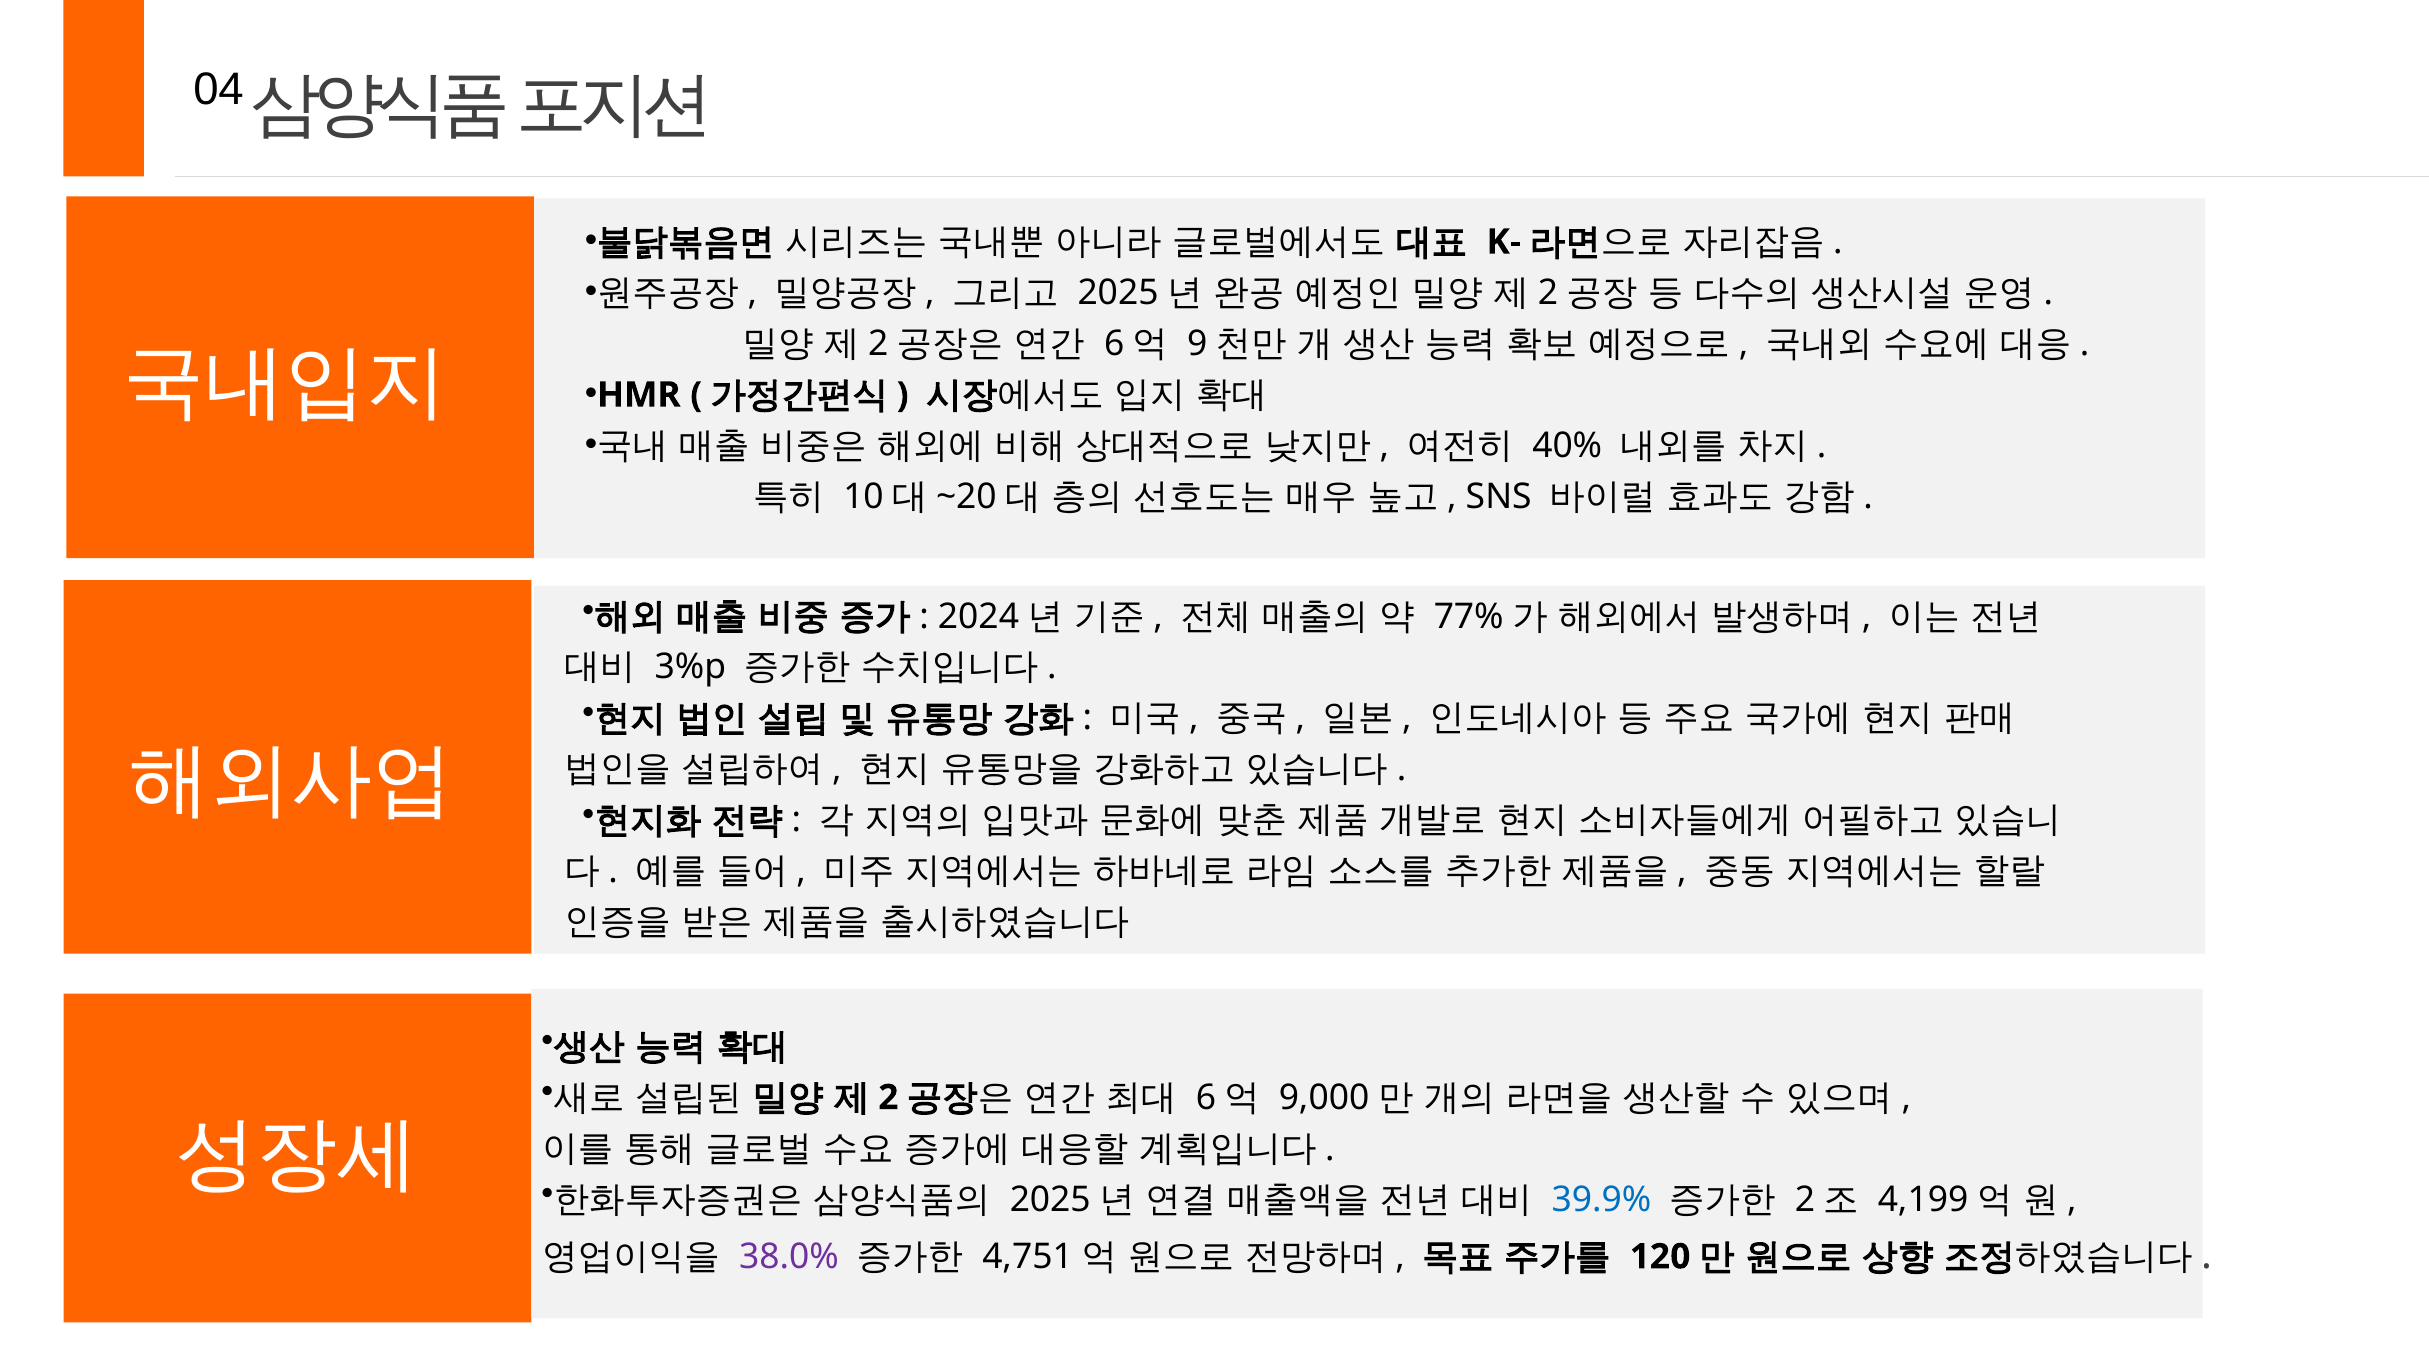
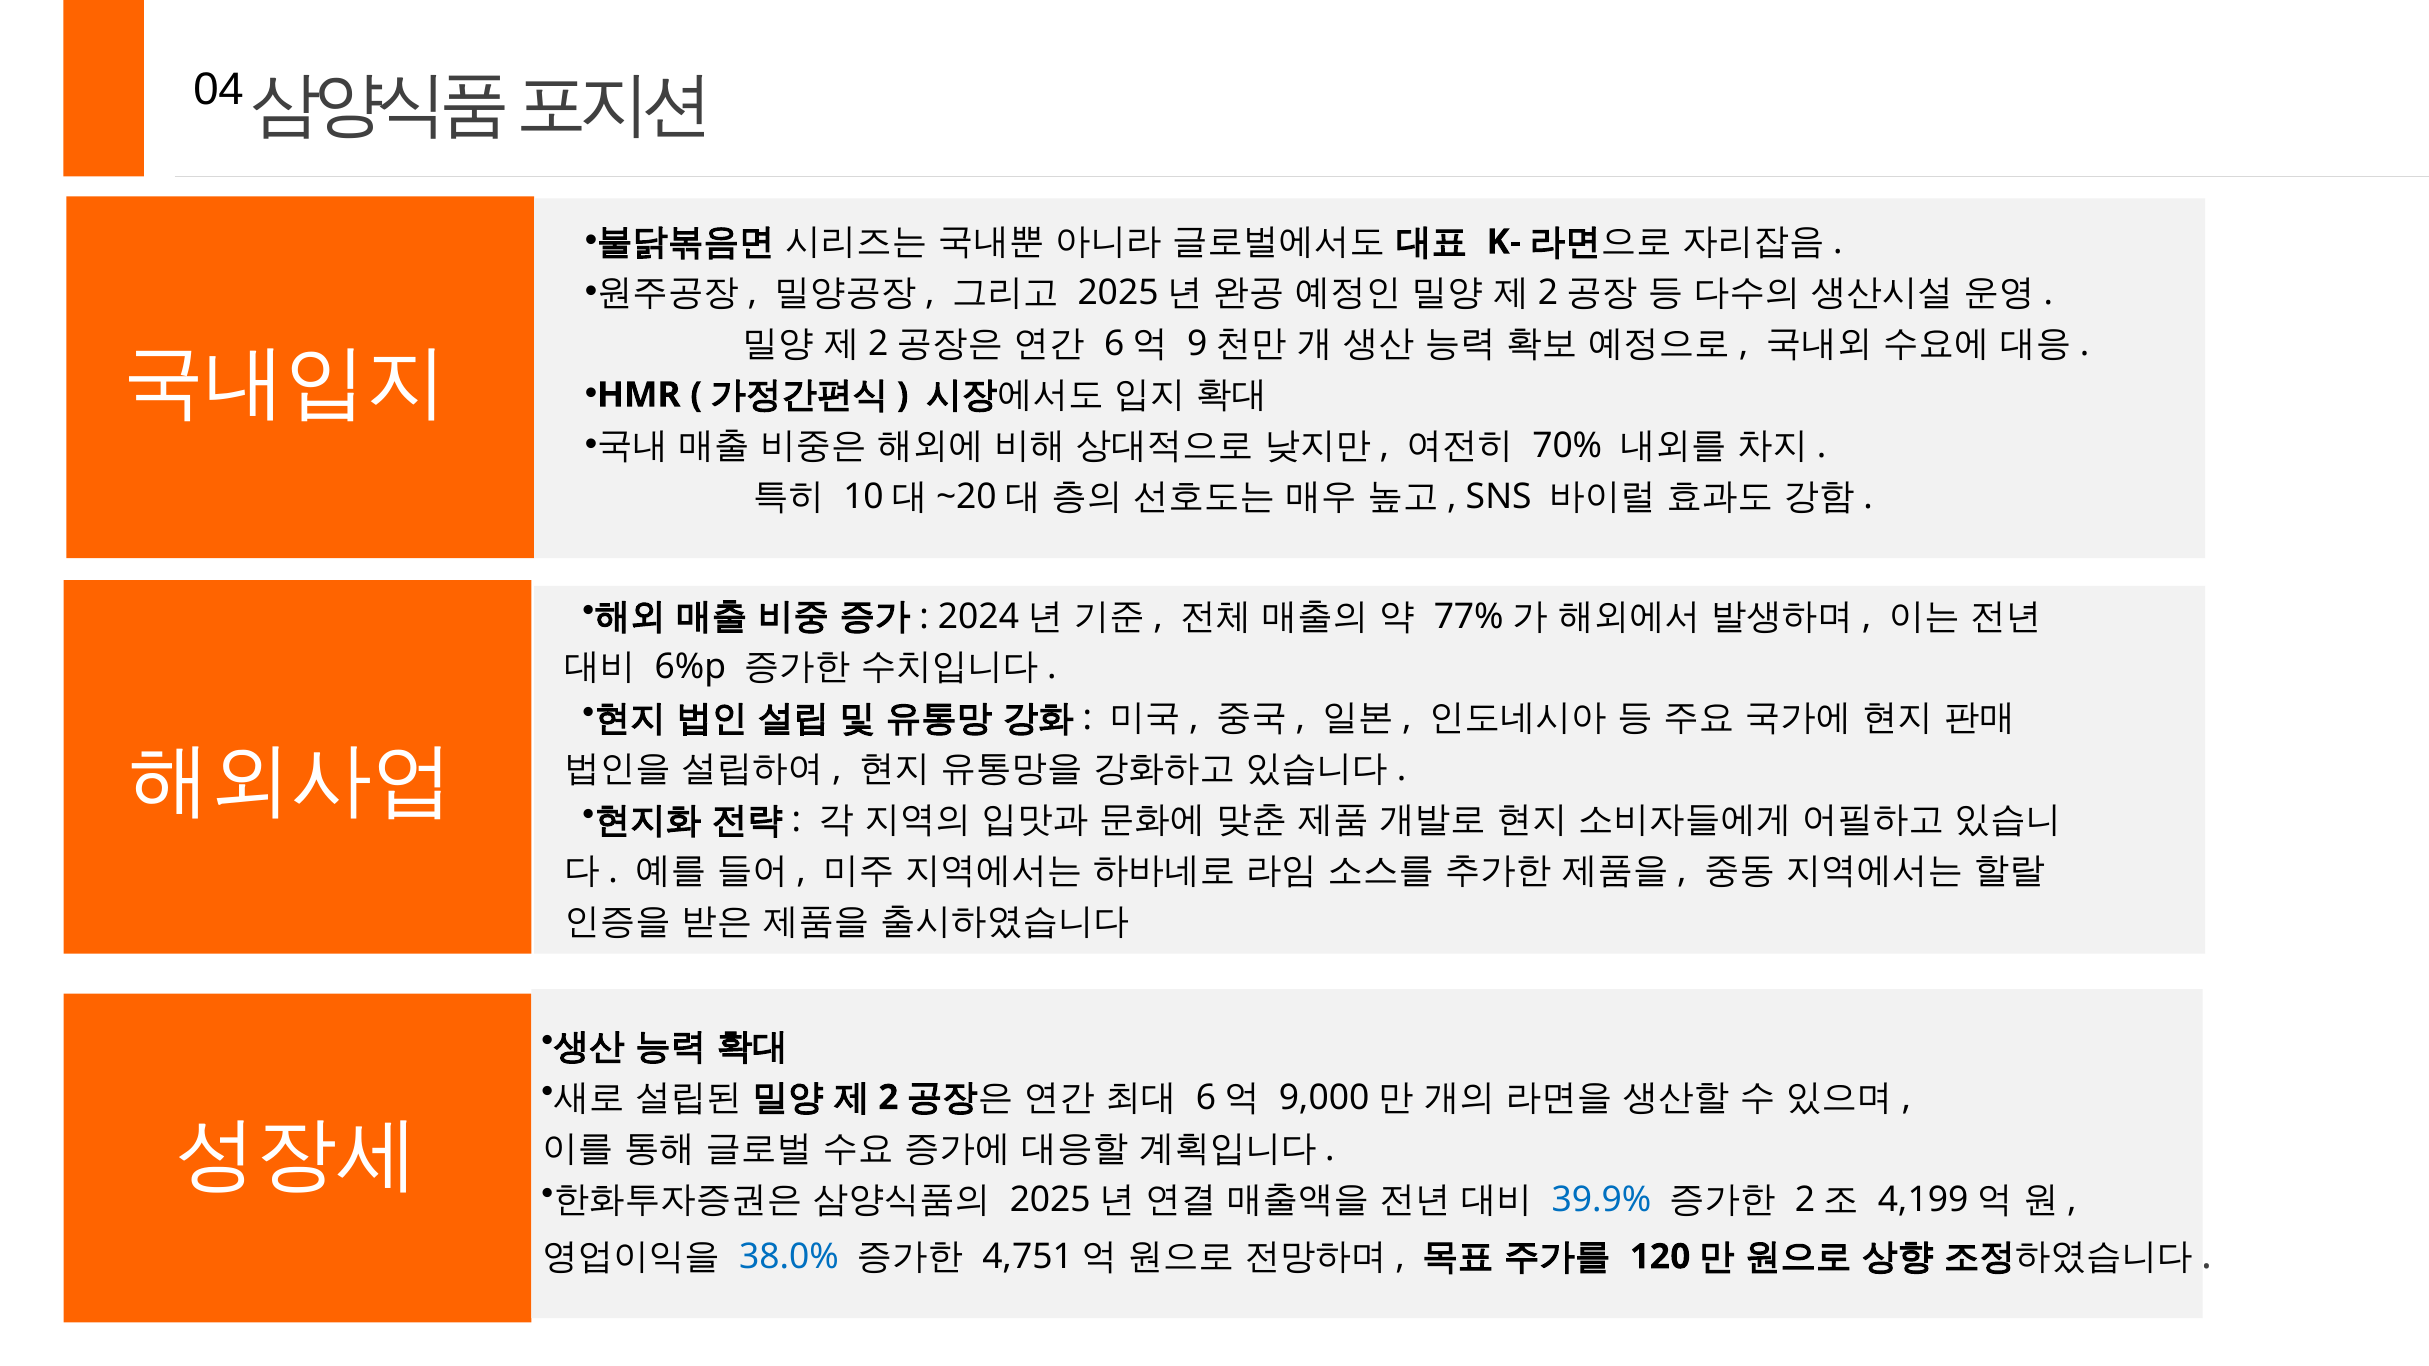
40%: 40% -> 70%
3%p: 3%p -> 6%p
38.0% colour: purple -> blue
